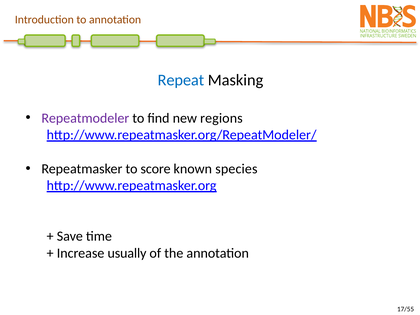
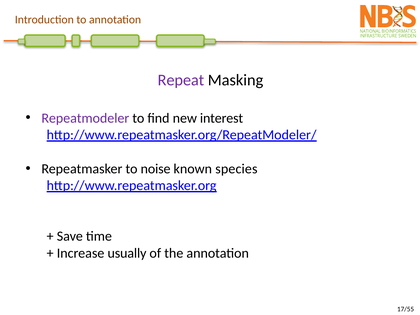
Repeat colour: blue -> purple
regions: regions -> interest
score: score -> noise
